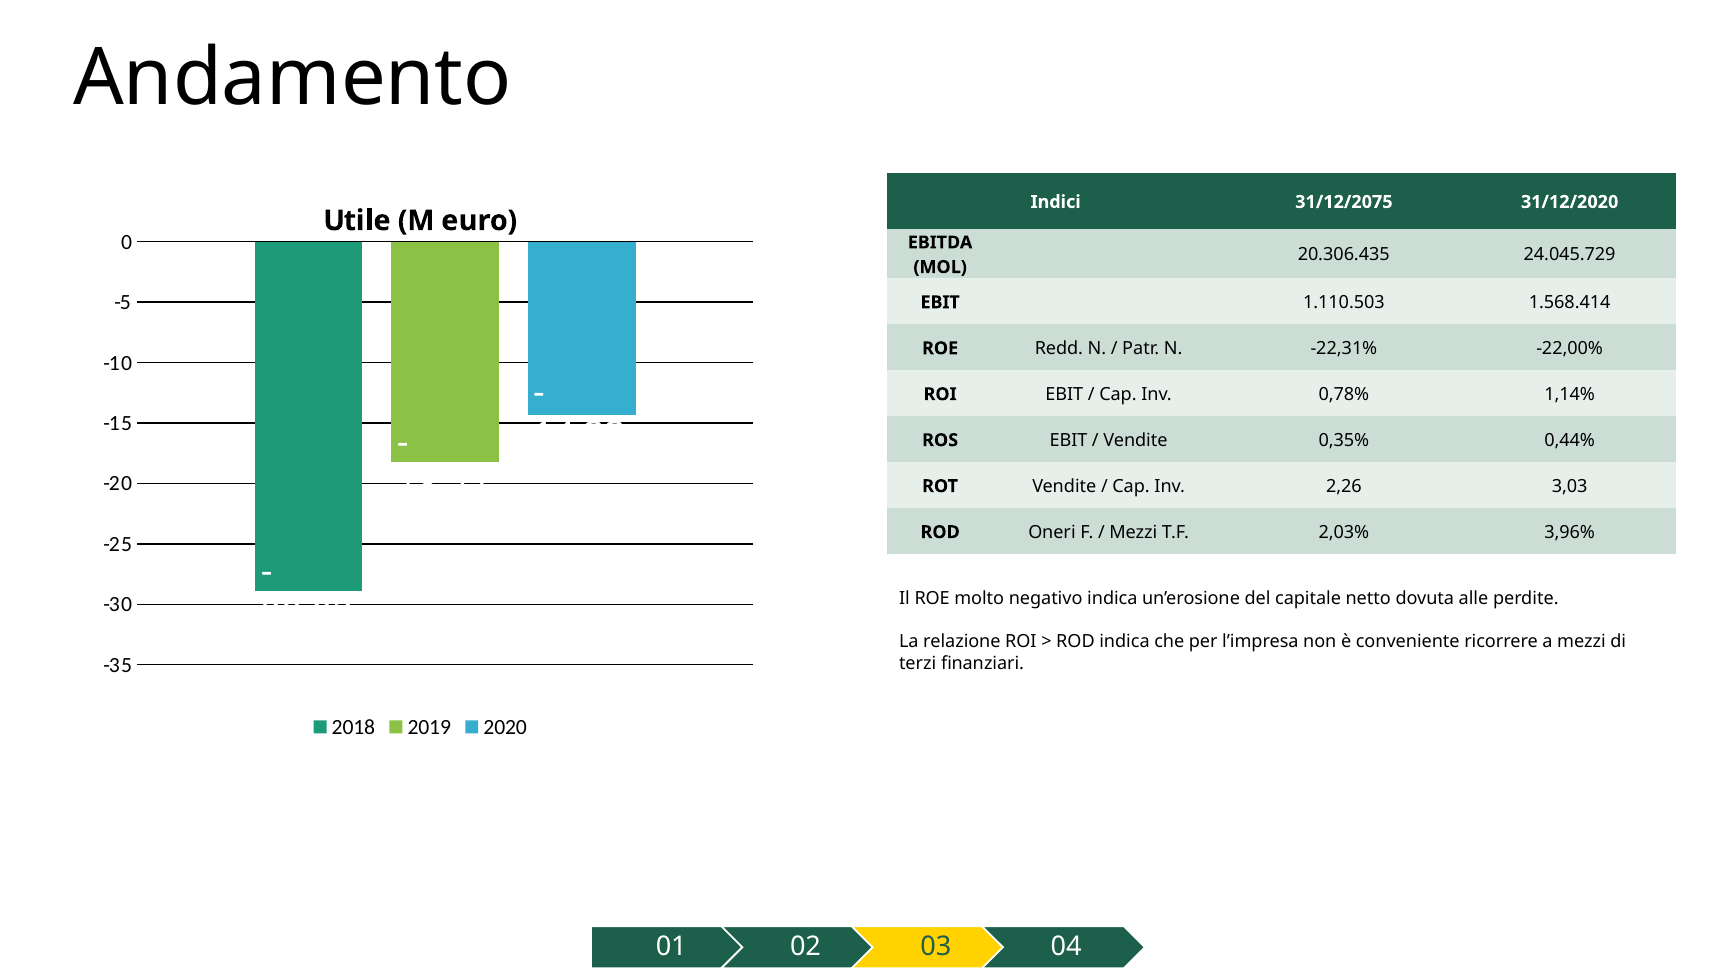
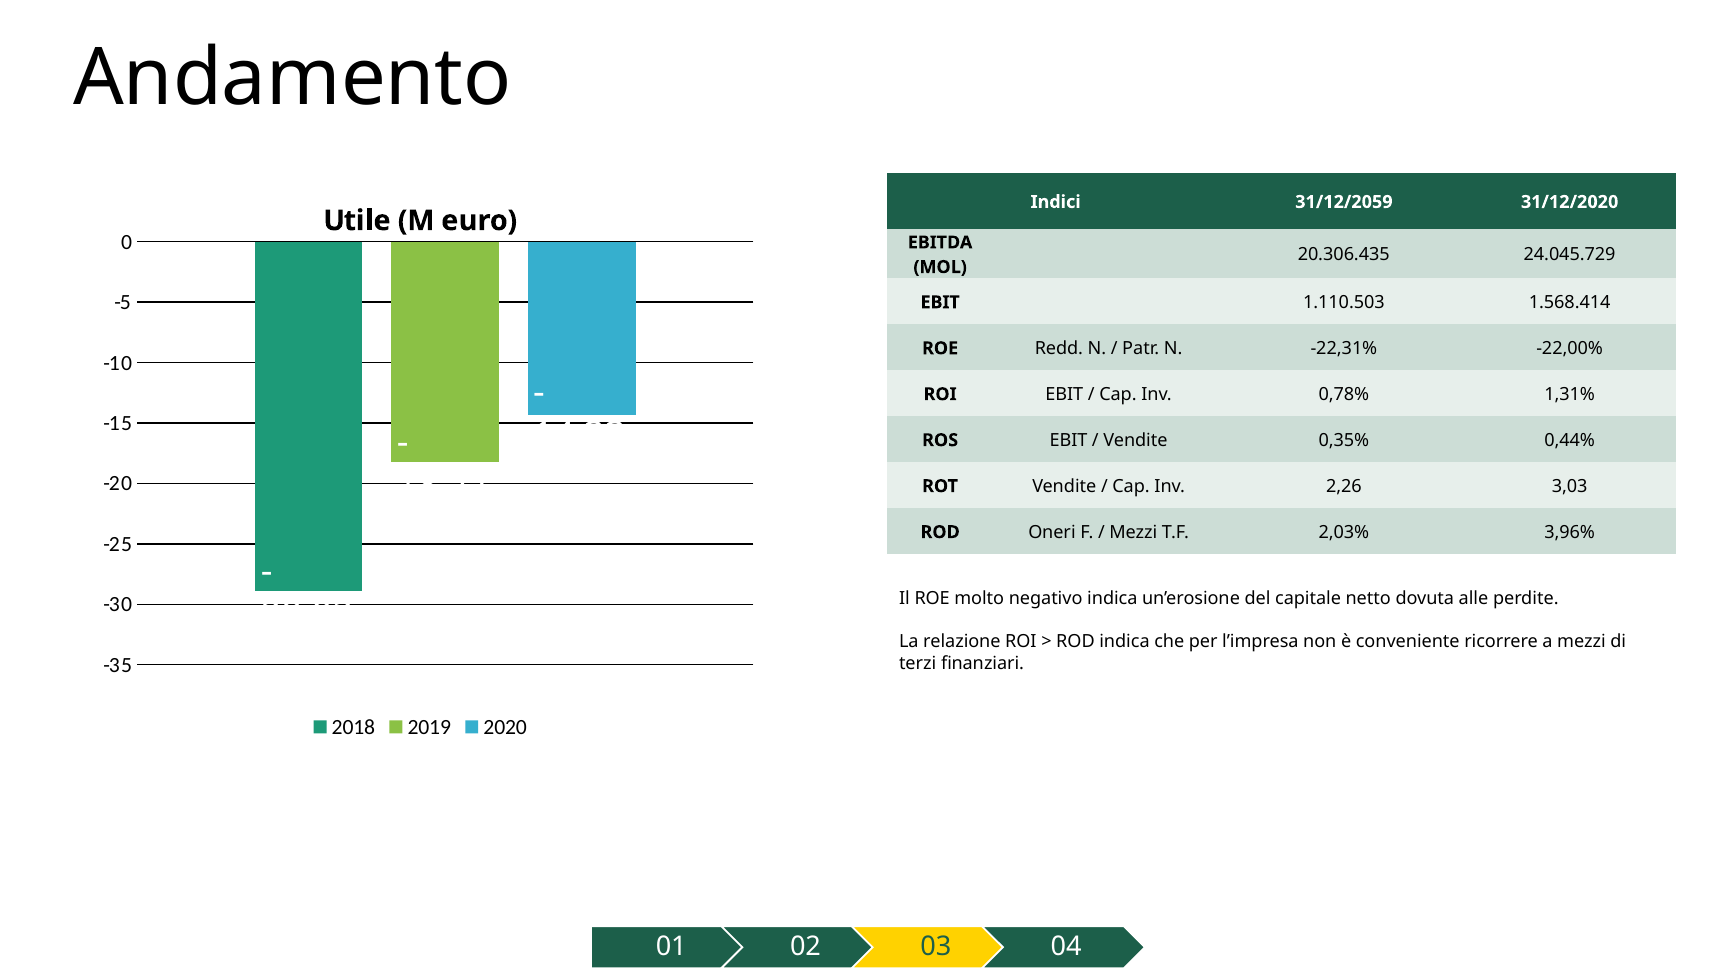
31/12/2075: 31/12/2075 -> 31/12/2059
1,14%: 1,14% -> 1,31%
